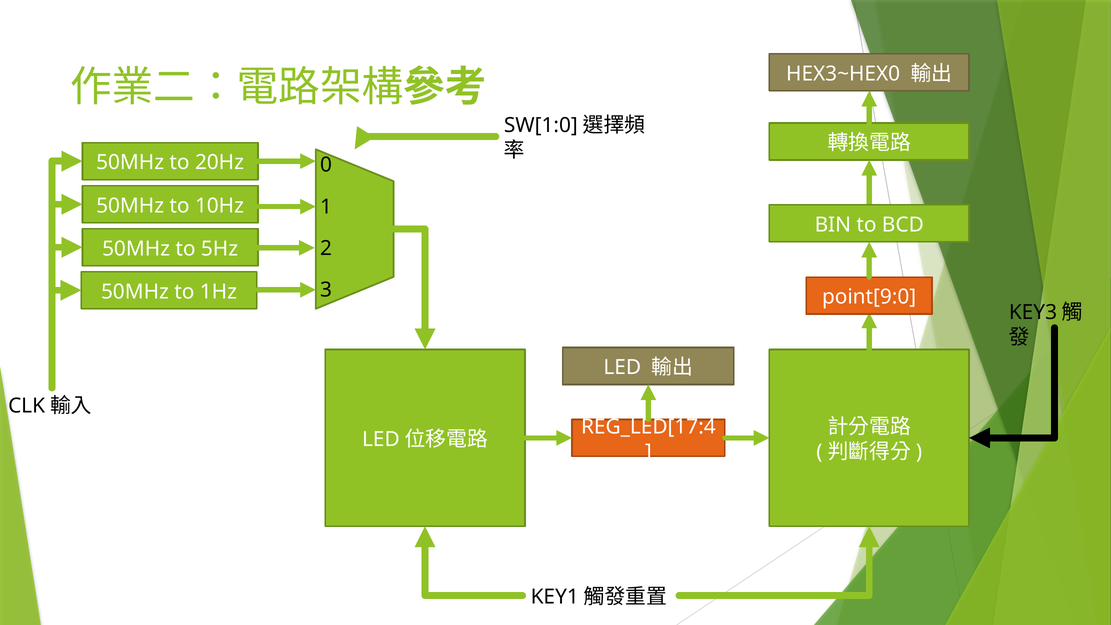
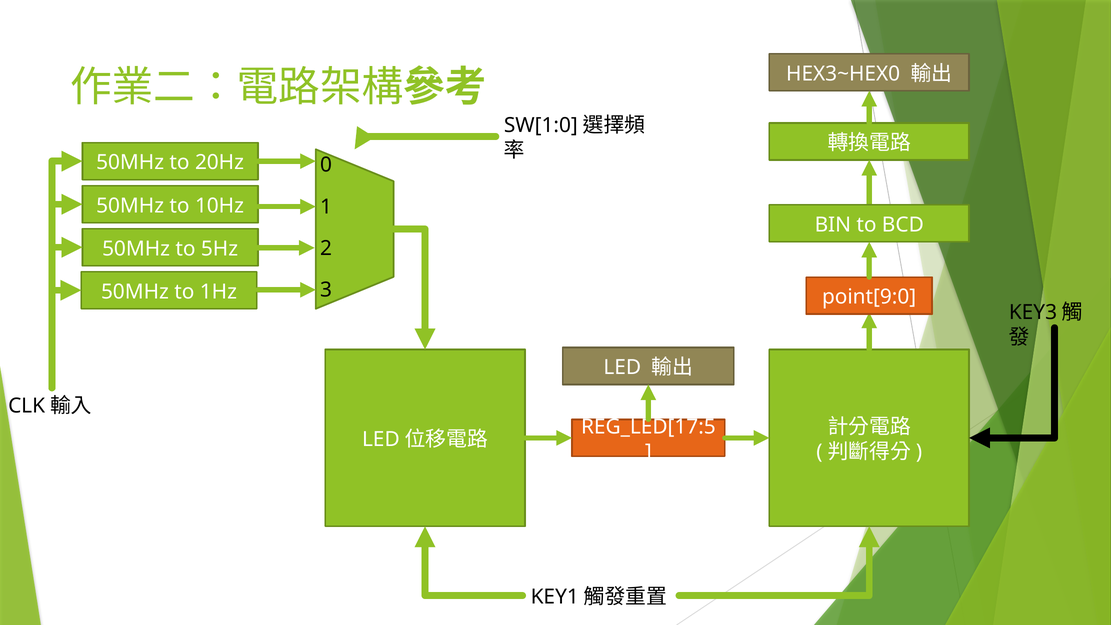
REG_LED[17:4: REG_LED[17:4 -> REG_LED[17:5
